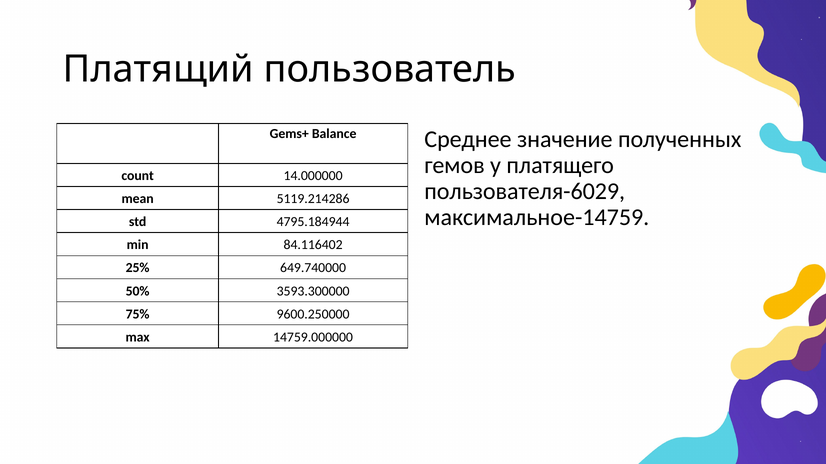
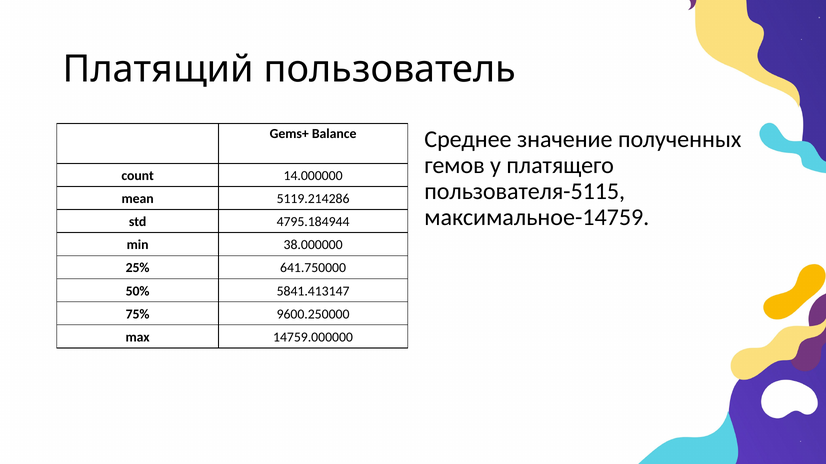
пользователя-6029: пользователя-6029 -> пользователя-5115
84.116402: 84.116402 -> 38.000000
649.740000: 649.740000 -> 641.750000
3593.300000: 3593.300000 -> 5841.413147
